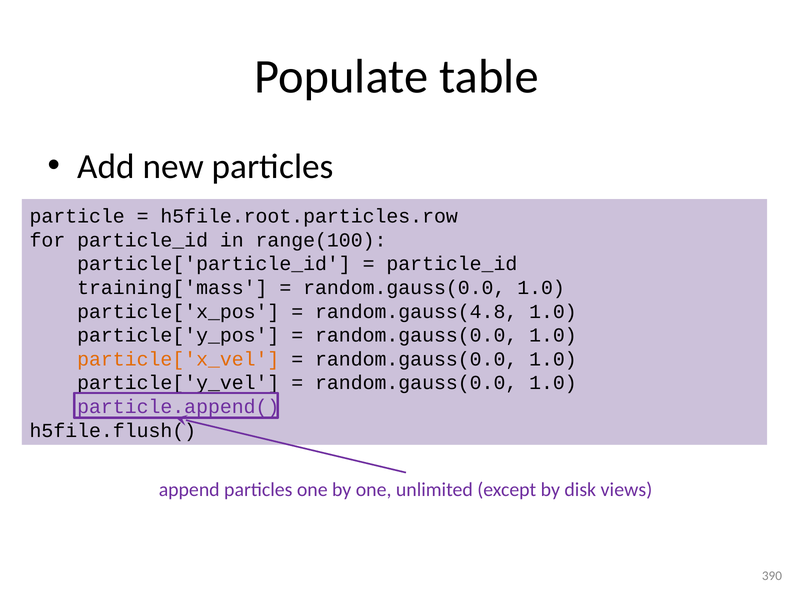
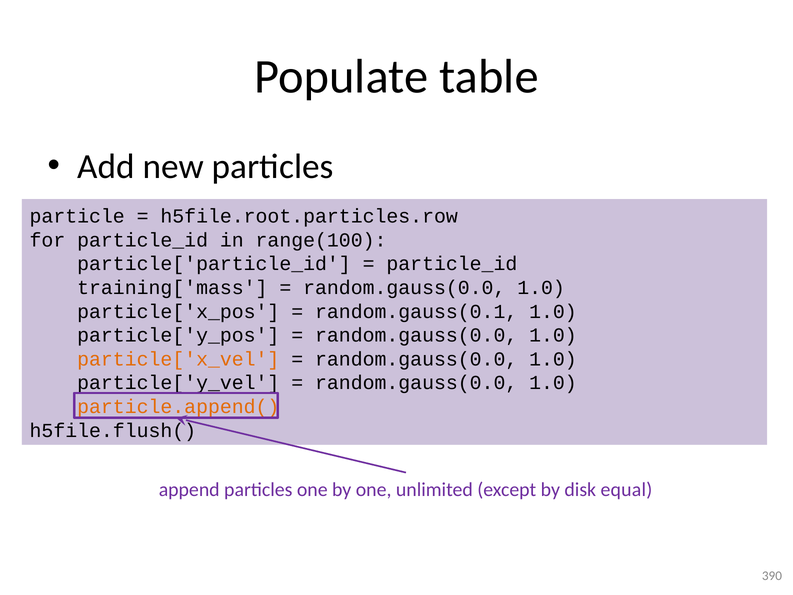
random.gauss(4.8: random.gauss(4.8 -> random.gauss(0.1
particle.append( colour: purple -> orange
views: views -> equal
